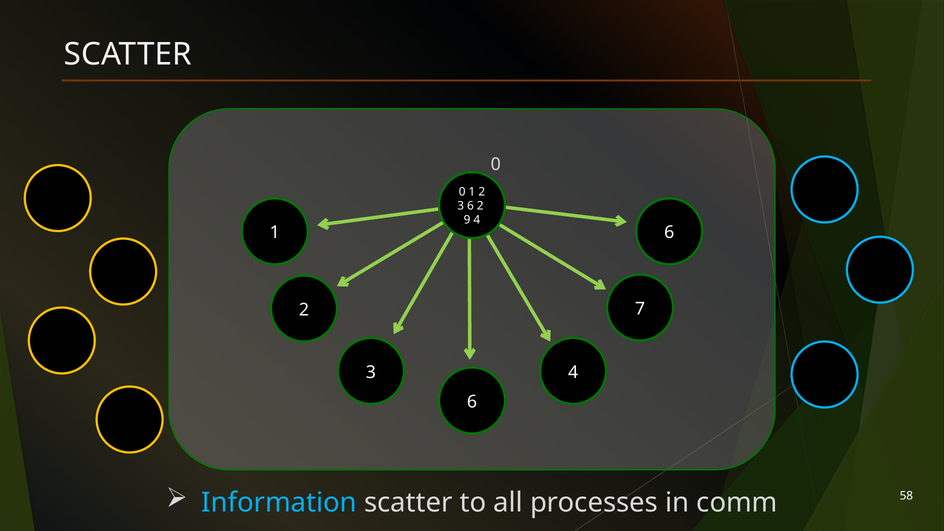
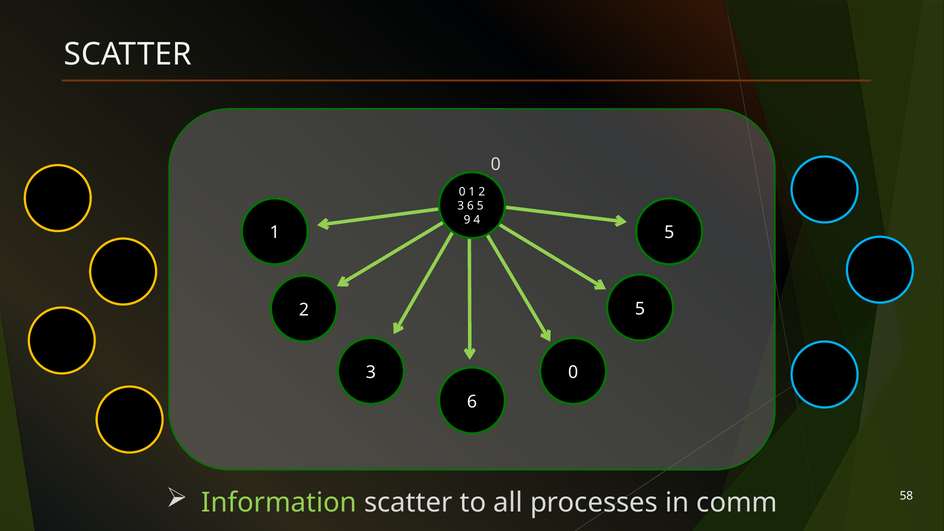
6 2: 2 -> 5
1 6: 6 -> 5
2 7: 7 -> 5
3 4: 4 -> 0
Information colour: light blue -> light green
